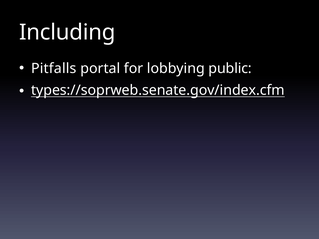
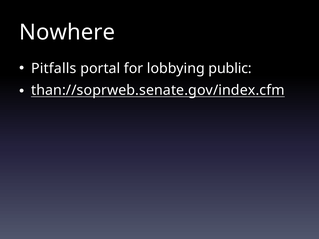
Including: Including -> Nowhere
types://soprweb.senate.gov/index.cfm: types://soprweb.senate.gov/index.cfm -> than://soprweb.senate.gov/index.cfm
